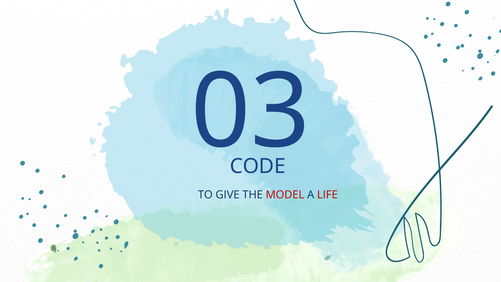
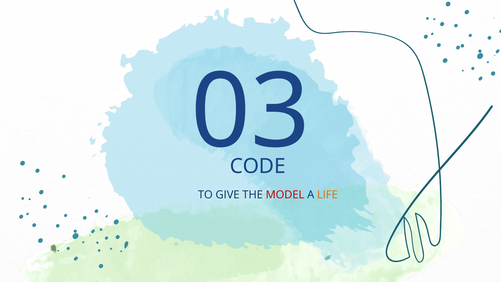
LIFE colour: red -> orange
